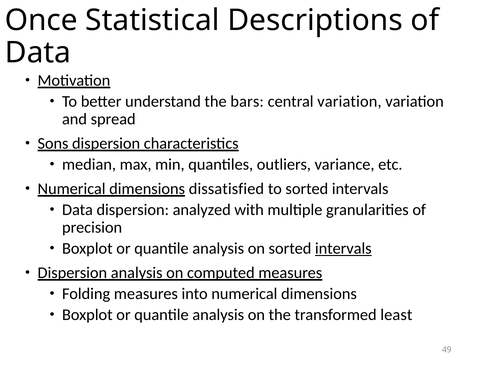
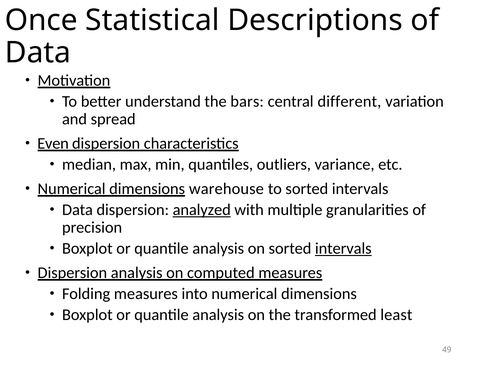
central variation: variation -> different
Sons: Sons -> Even
dissatisfied: dissatisfied -> warehouse
analyzed underline: none -> present
